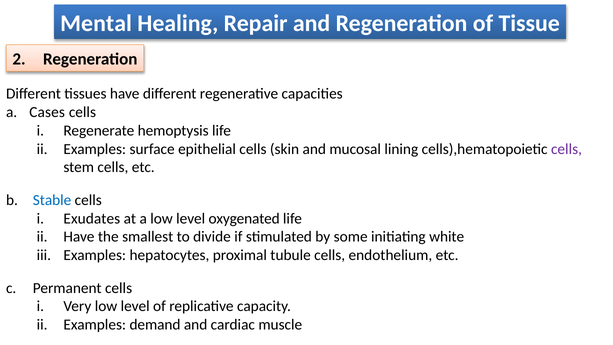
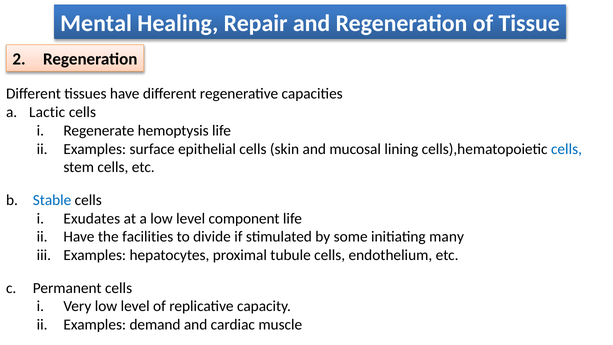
Cases: Cases -> Lactic
cells at (566, 149) colour: purple -> blue
oxygenated: oxygenated -> component
smallest: smallest -> facilities
white: white -> many
